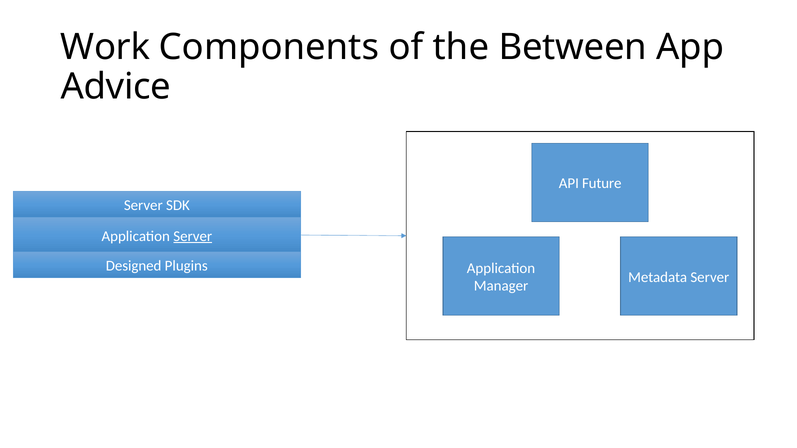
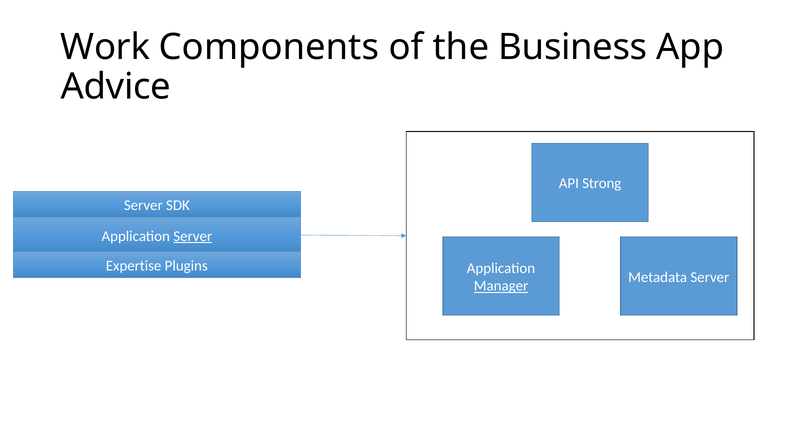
Between: Between -> Business
Future: Future -> Strong
Designed: Designed -> Expertise
Manager underline: none -> present
